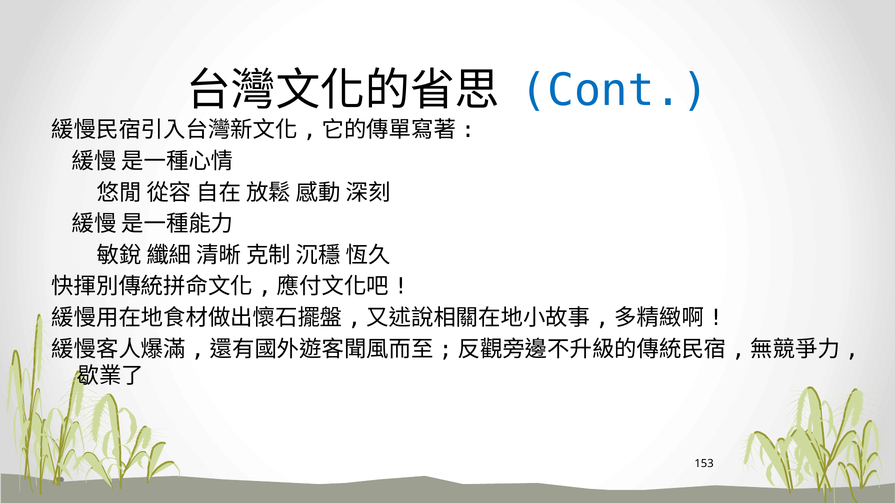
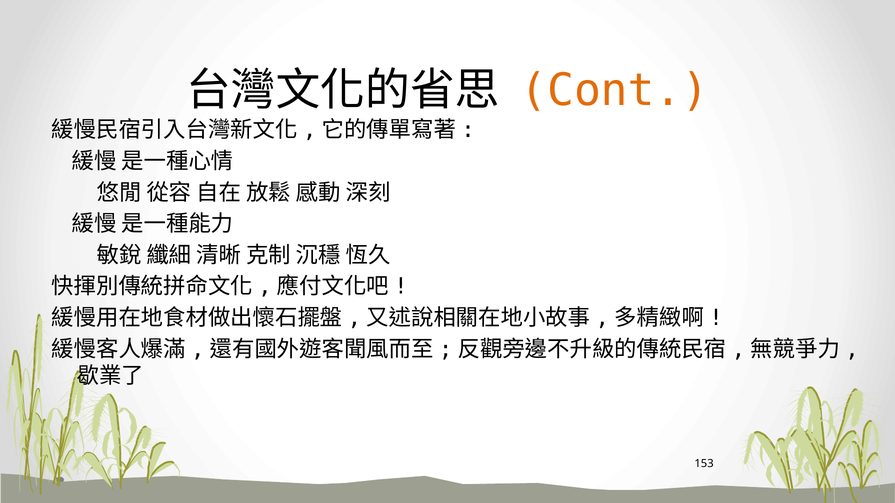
Cont colour: blue -> orange
